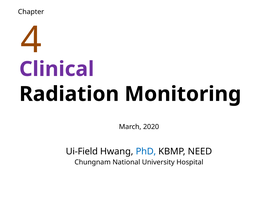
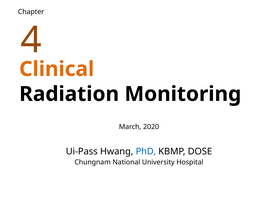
Clinical colour: purple -> orange
Ui-Field: Ui-Field -> Ui-Pass
NEED: NEED -> DOSE
